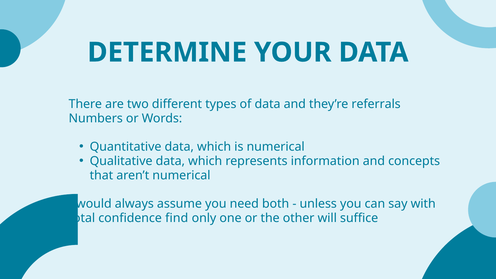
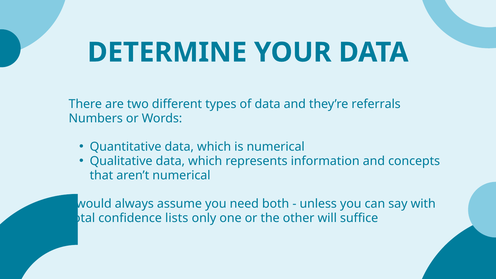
find: find -> lists
